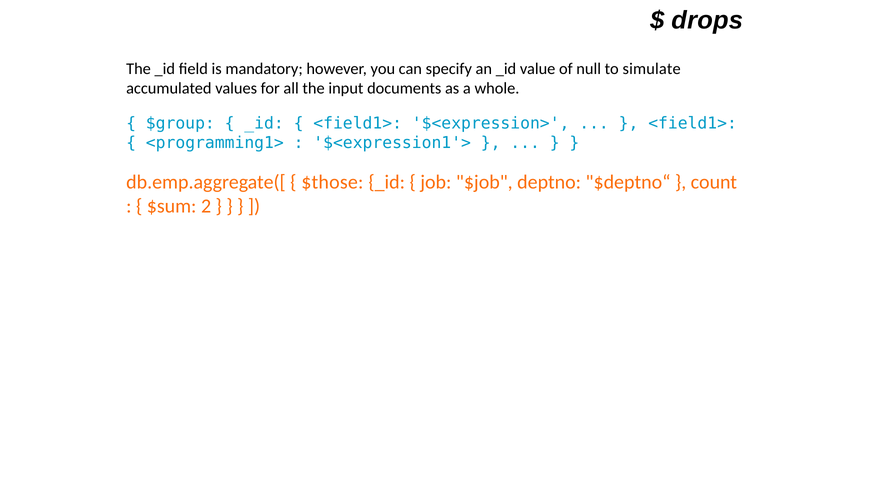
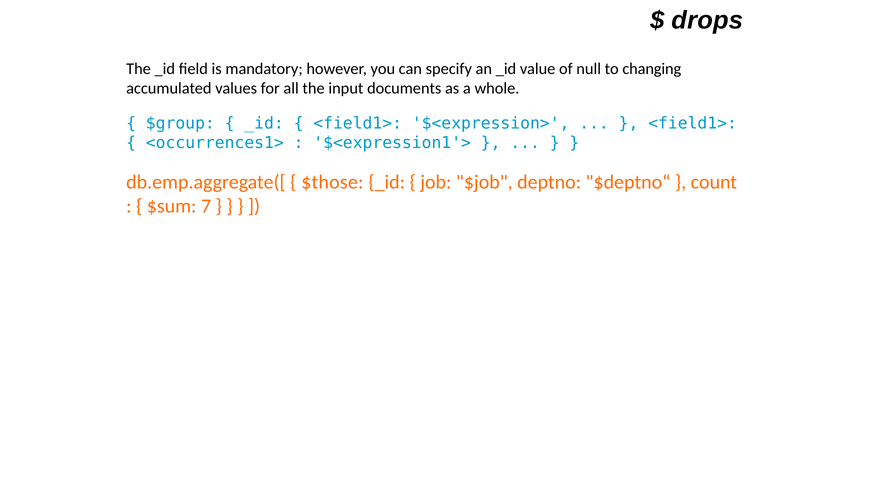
simulate: simulate -> changing
<programming1>: <programming1> -> <occurrences1>
2: 2 -> 7
